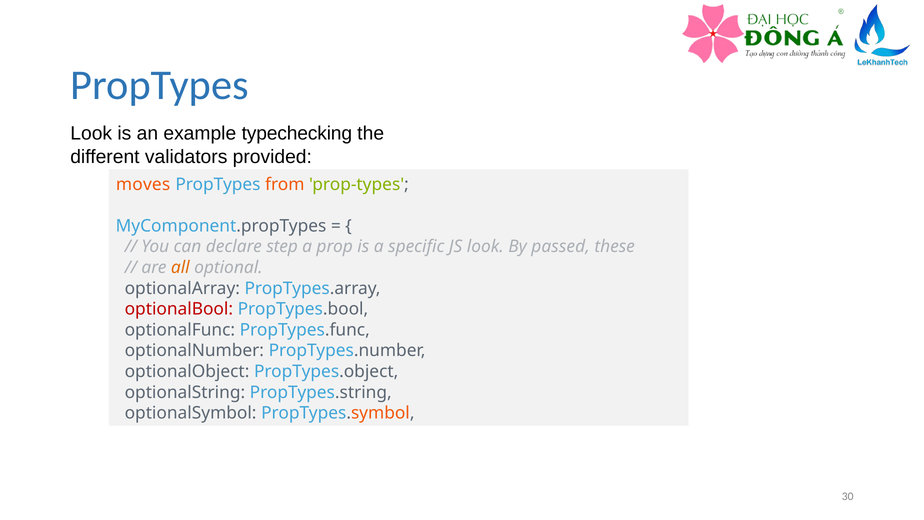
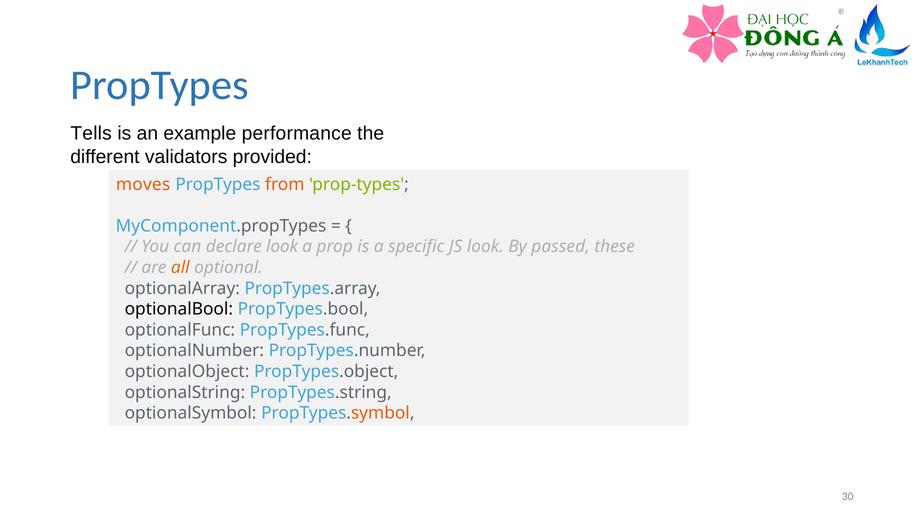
Look at (91, 134): Look -> Tells
typechecking: typechecking -> performance
declare step: step -> look
optionalBool colour: red -> black
